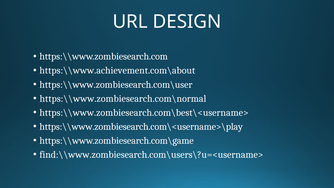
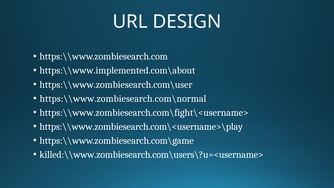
https:\\www.achievement.com\about: https:\\www.achievement.com\about -> https:\\www.implemented.com\about
https:\\www.zombiesearch.com\best\<username>: https:\\www.zombiesearch.com\best\<username> -> https:\\www.zombiesearch.com\fight\<username>
find:\\www.zombiesearch.com\users\?u=<username>: find:\\www.zombiesearch.com\users\?u=<username> -> killed:\\www.zombiesearch.com\users\?u=<username>
